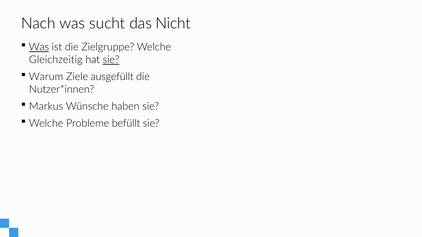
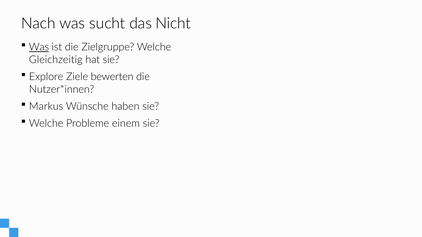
sie at (111, 60) underline: present -> none
Warum: Warum -> Explore
ausgefüllt: ausgefüllt -> bewerten
befüllt: befüllt -> einem
